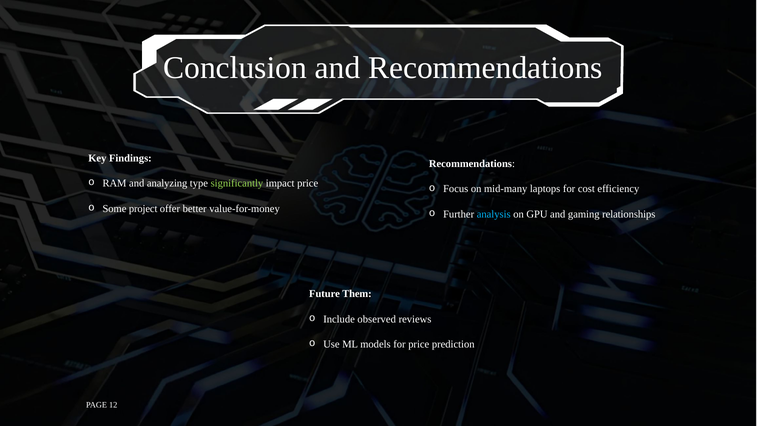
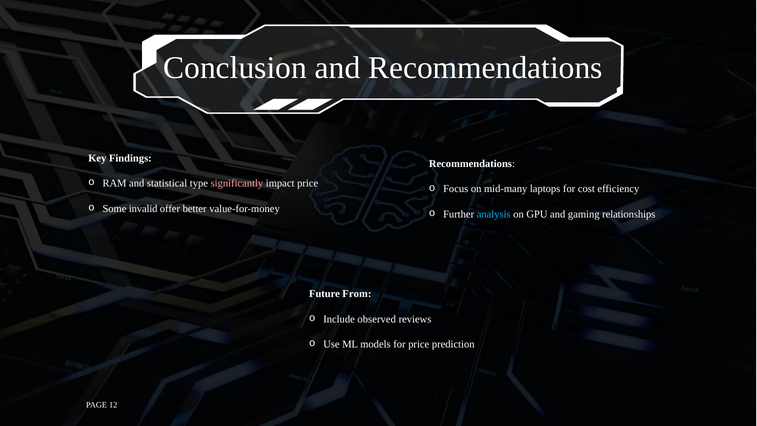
analyzing: analyzing -> statistical
significantly colour: light green -> pink
project: project -> invalid
Them: Them -> From
